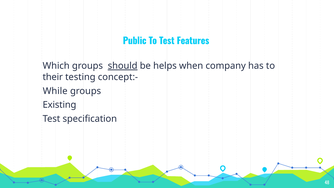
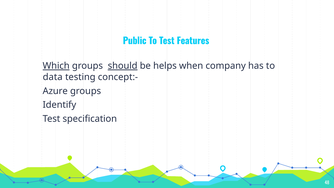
Which underline: none -> present
their: their -> data
While: While -> Azure
Existing: Existing -> Identify
